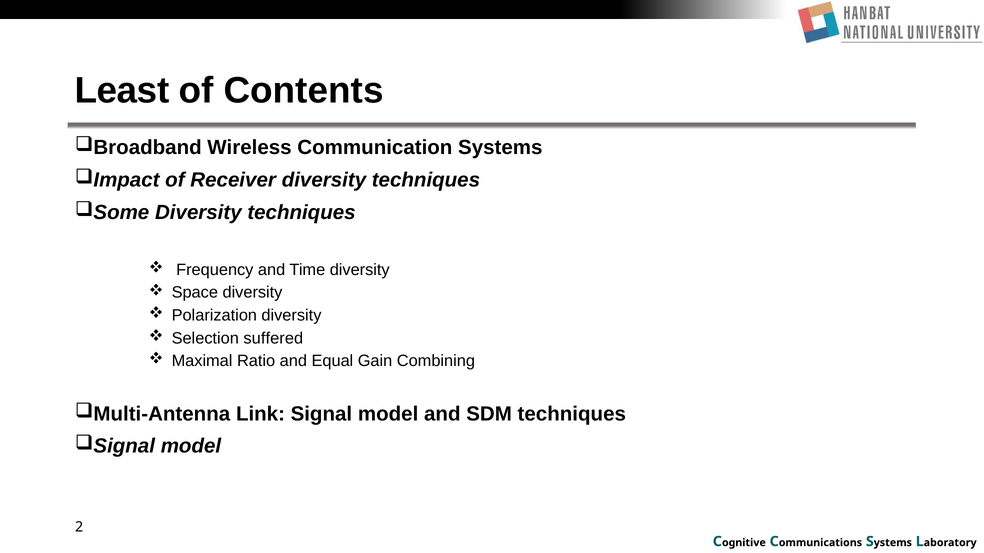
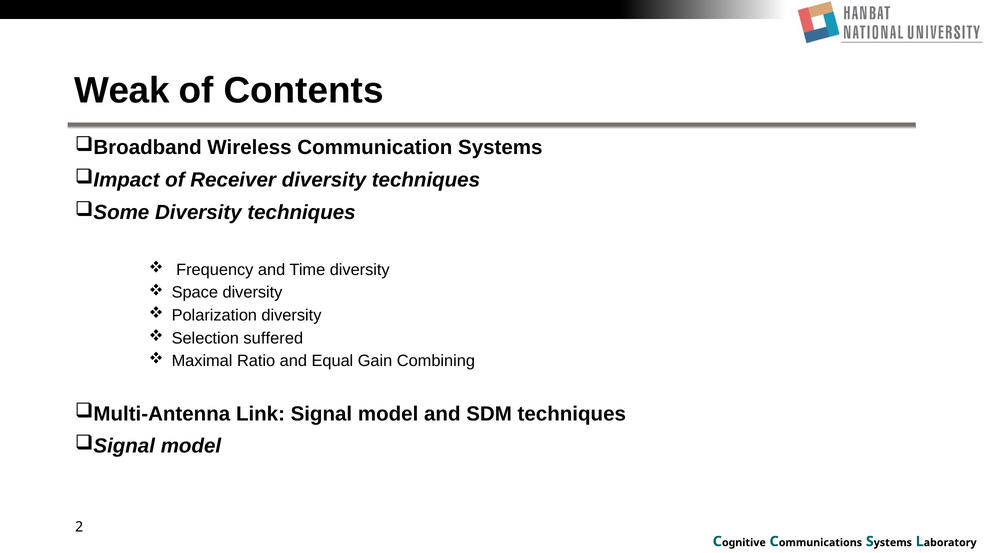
Least: Least -> Weak
